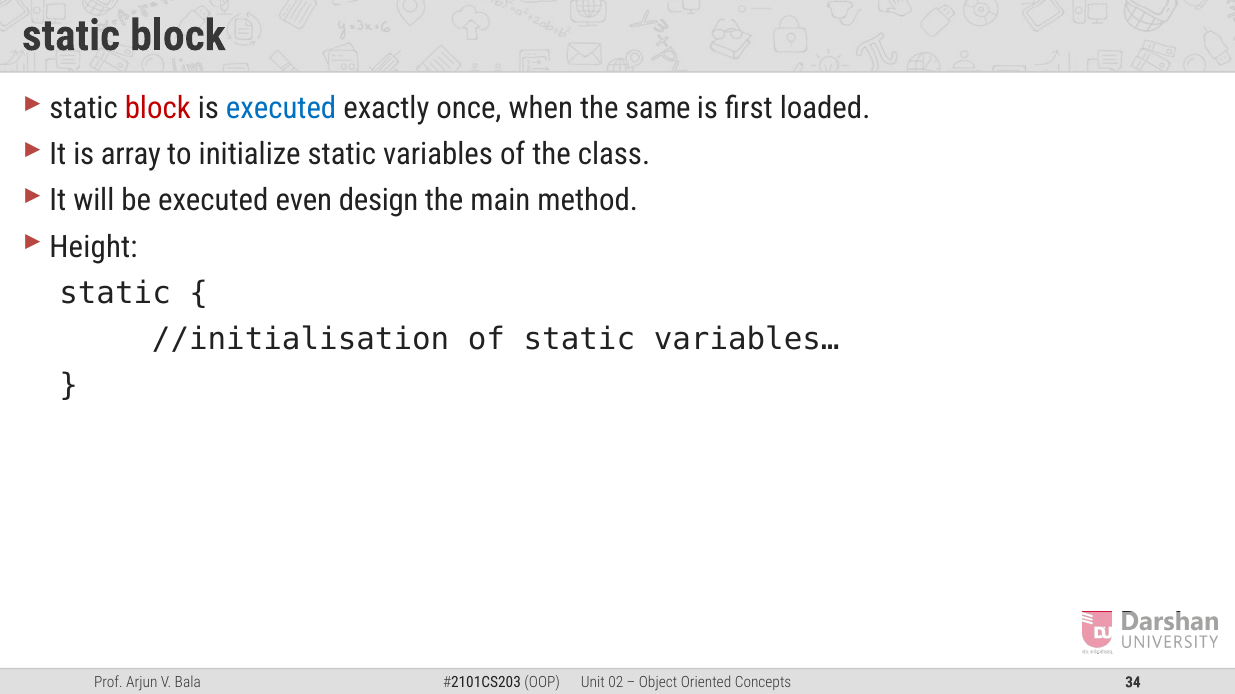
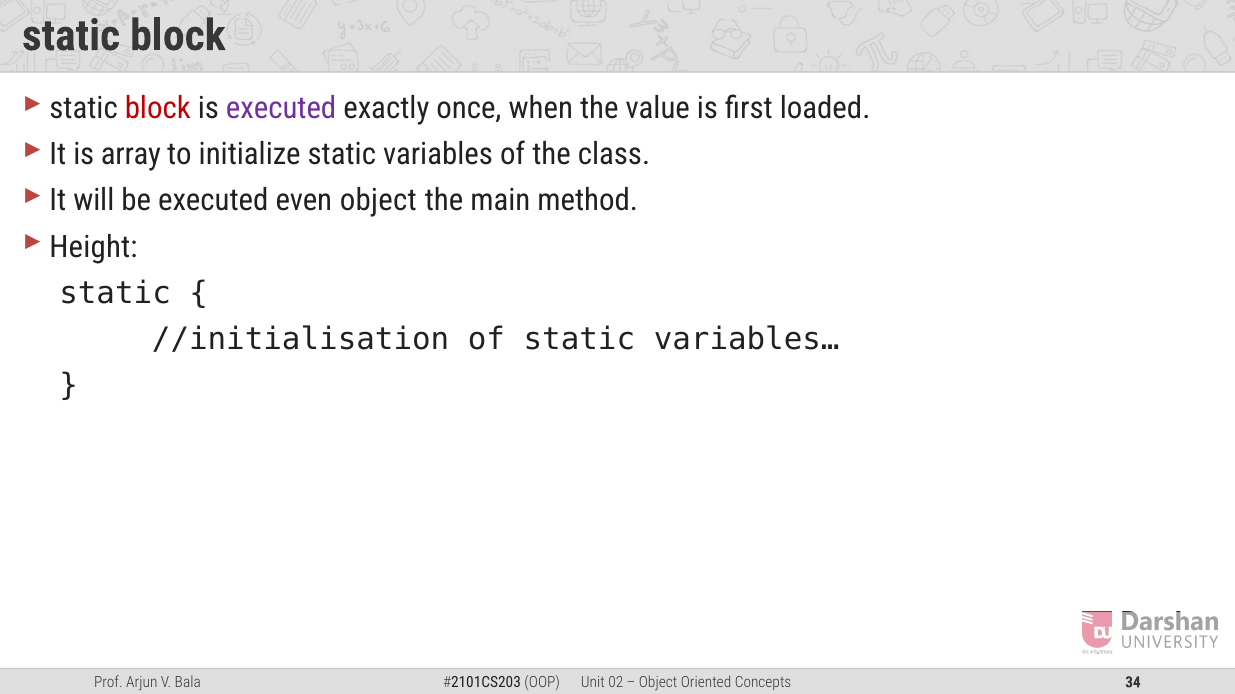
executed at (281, 109) colour: blue -> purple
same: same -> value
even design: design -> object
